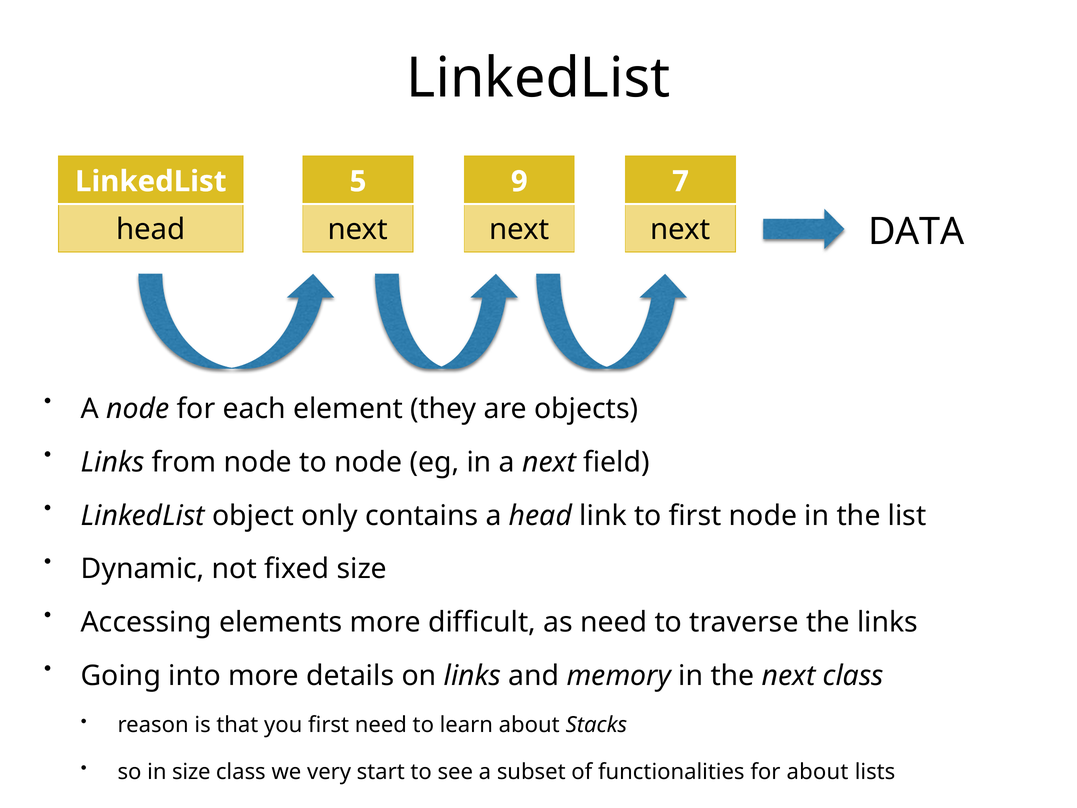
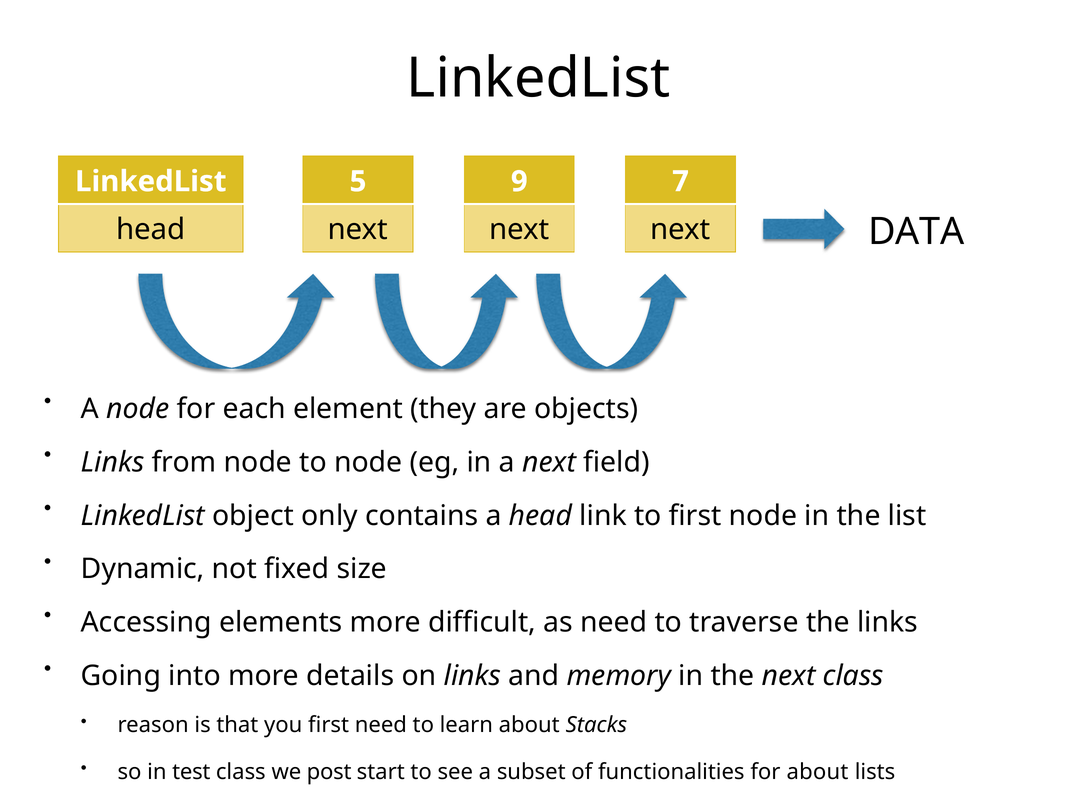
in size: size -> test
very: very -> post
